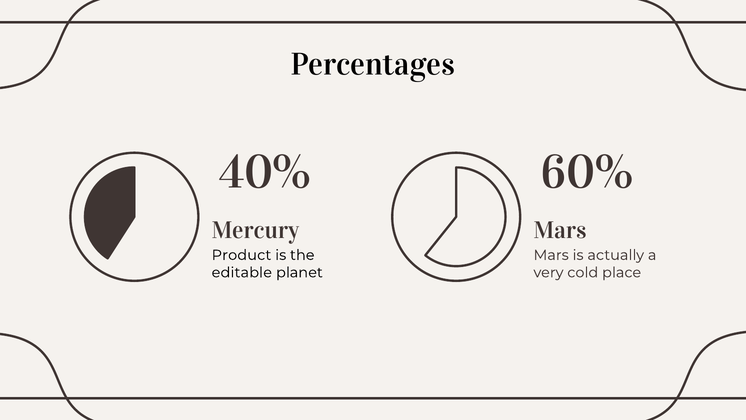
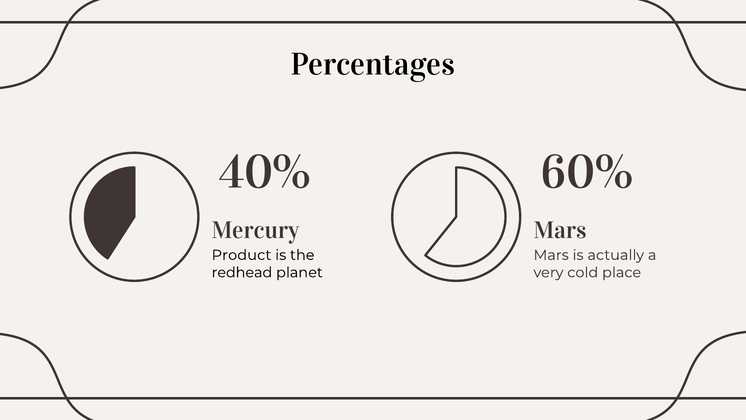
editable: editable -> redhead
